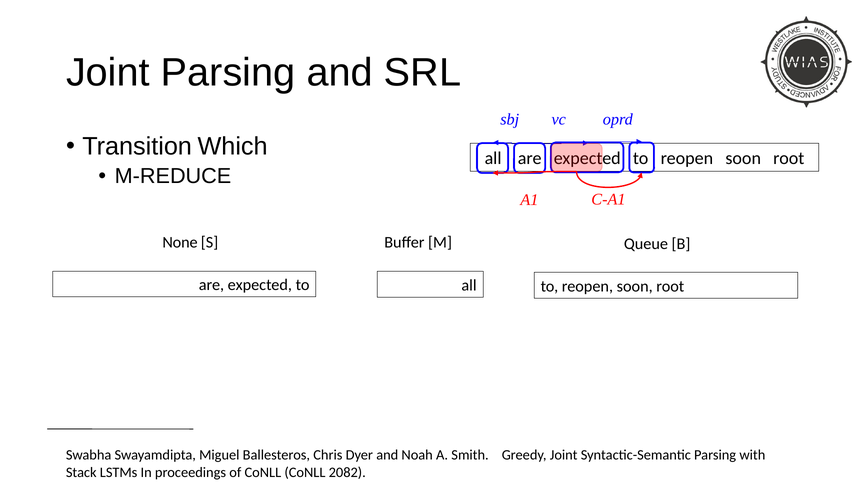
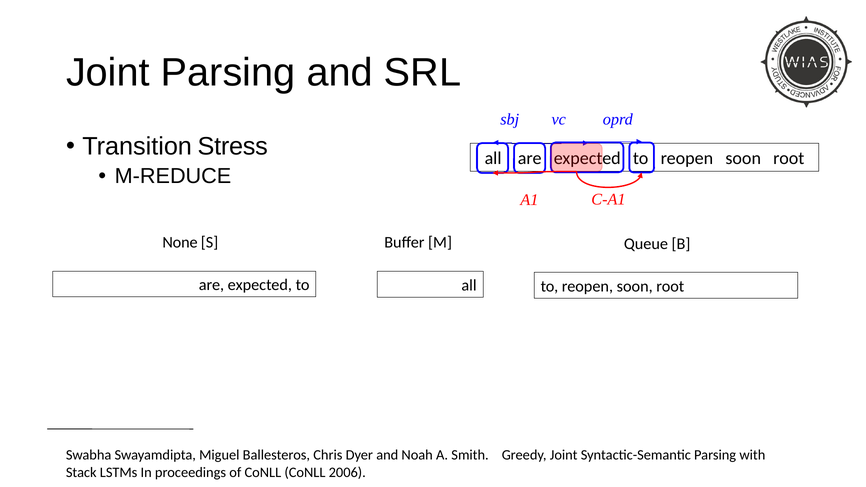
Which: Which -> Stress
2082: 2082 -> 2006
